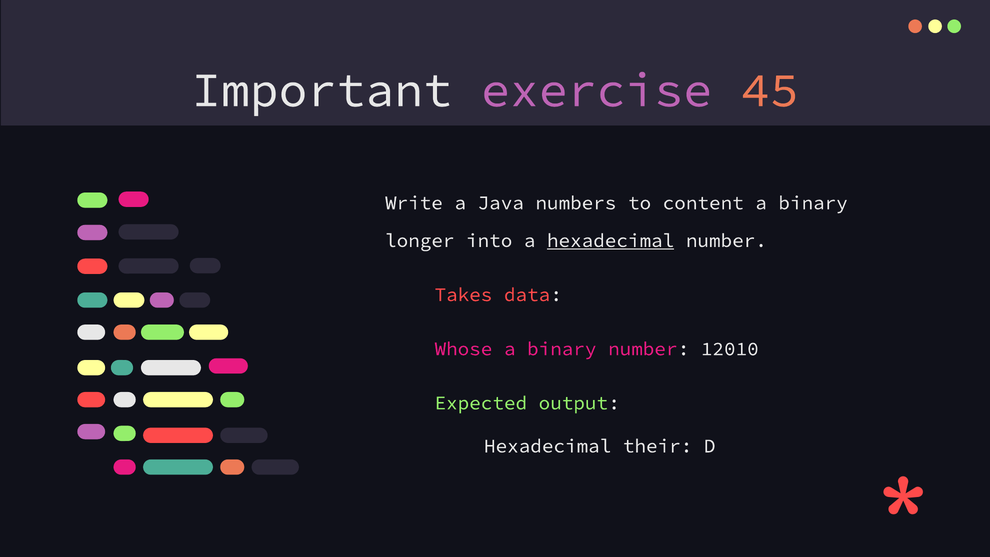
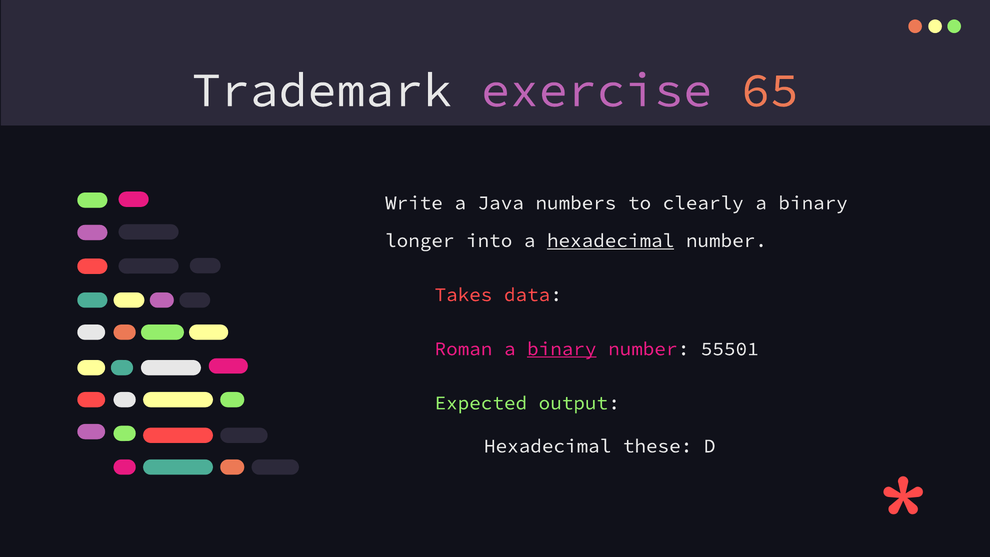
Important: Important -> Trademark
45: 45 -> 65
content: content -> clearly
Whose: Whose -> Roman
binary at (562, 349) underline: none -> present
12010: 12010 -> 55501
their: their -> these
